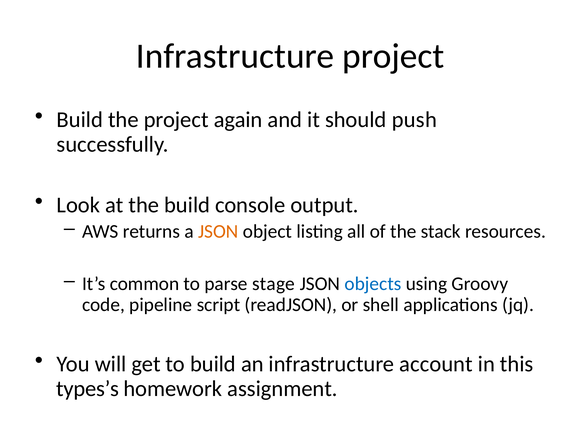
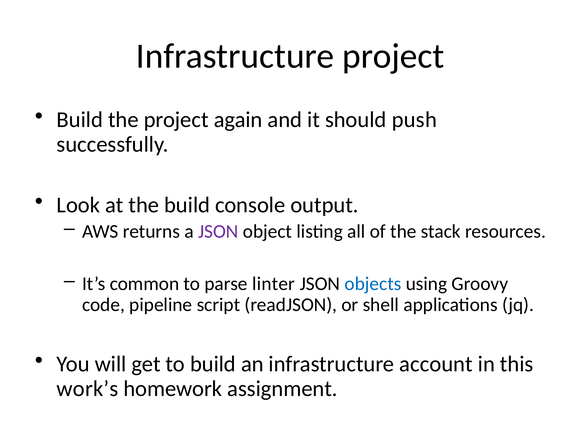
JSON at (218, 231) colour: orange -> purple
stage: stage -> linter
types’s: types’s -> work’s
